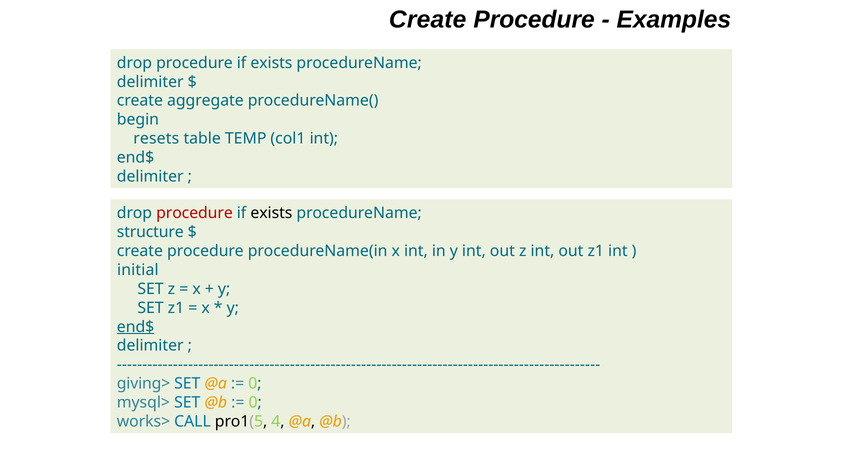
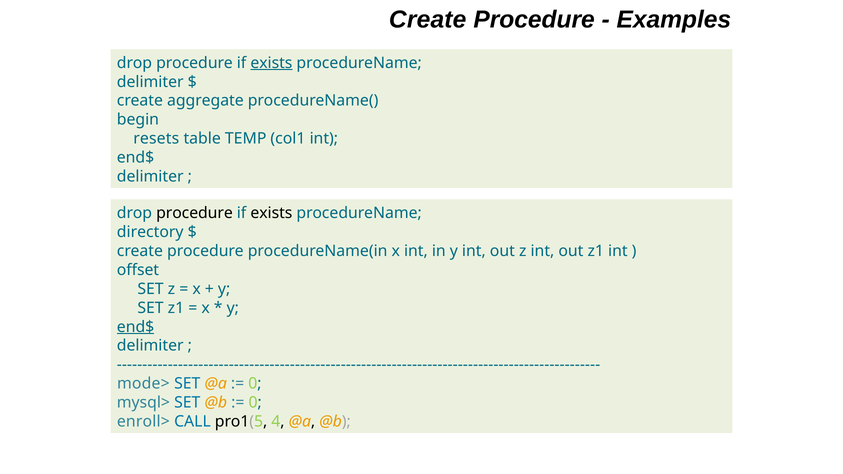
exists at (271, 63) underline: none -> present
procedure at (194, 213) colour: red -> black
structure: structure -> directory
initial: initial -> offset
giving>: giving> -> mode>
works>: works> -> enroll>
